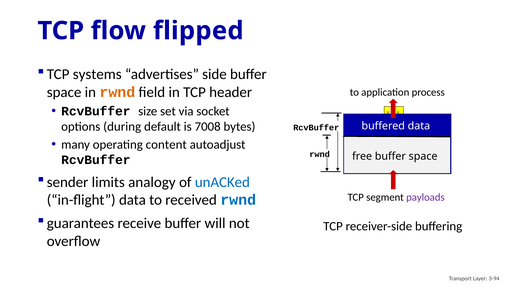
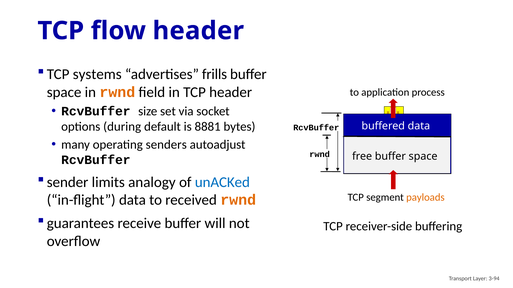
flow flipped: flipped -> header
side: side -> frills
7008: 7008 -> 8881
content: content -> senders
payloads colour: purple -> orange
rwnd at (238, 200) colour: blue -> orange
